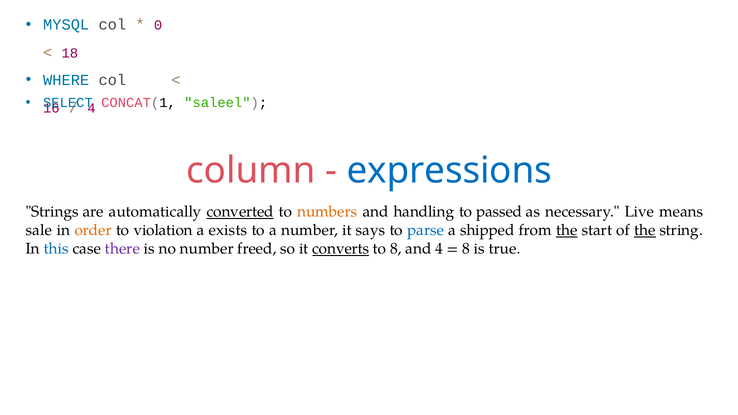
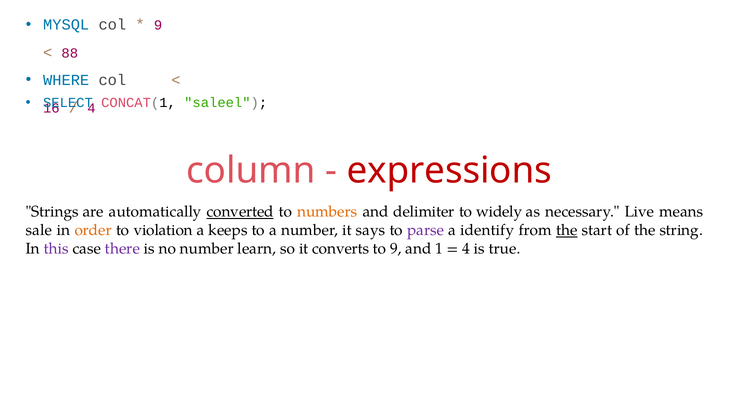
0 at (158, 25): 0 -> 9
18: 18 -> 88
expressions colour: blue -> red
handling: handling -> delimiter
passed: passed -> widely
exists: exists -> keeps
parse colour: blue -> purple
shipped: shipped -> identify
the at (645, 230) underline: present -> none
this colour: blue -> purple
freed: freed -> learn
converts underline: present -> none
to 8: 8 -> 9
and 4: 4 -> 1
8 at (466, 249): 8 -> 4
